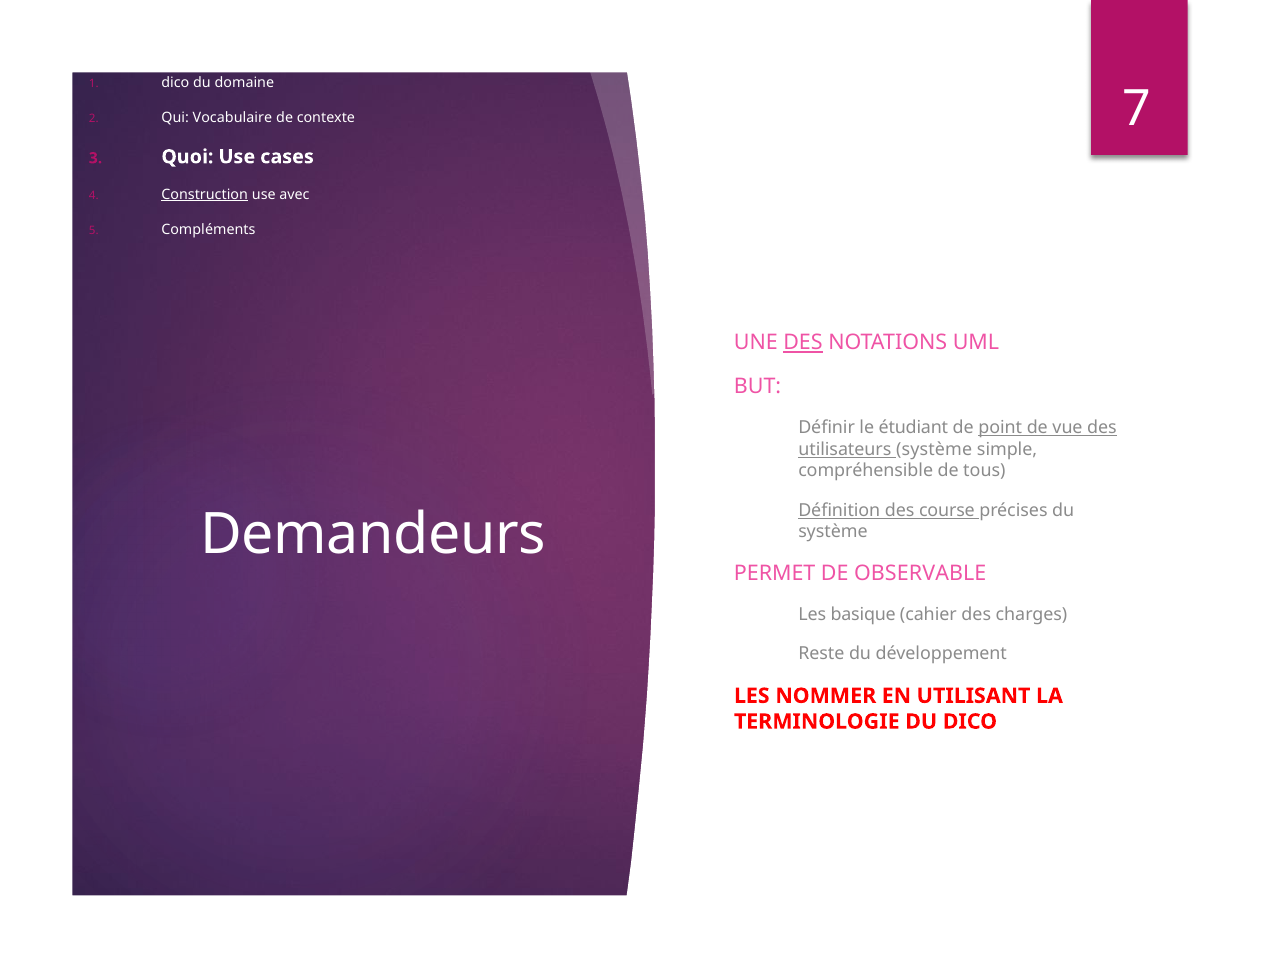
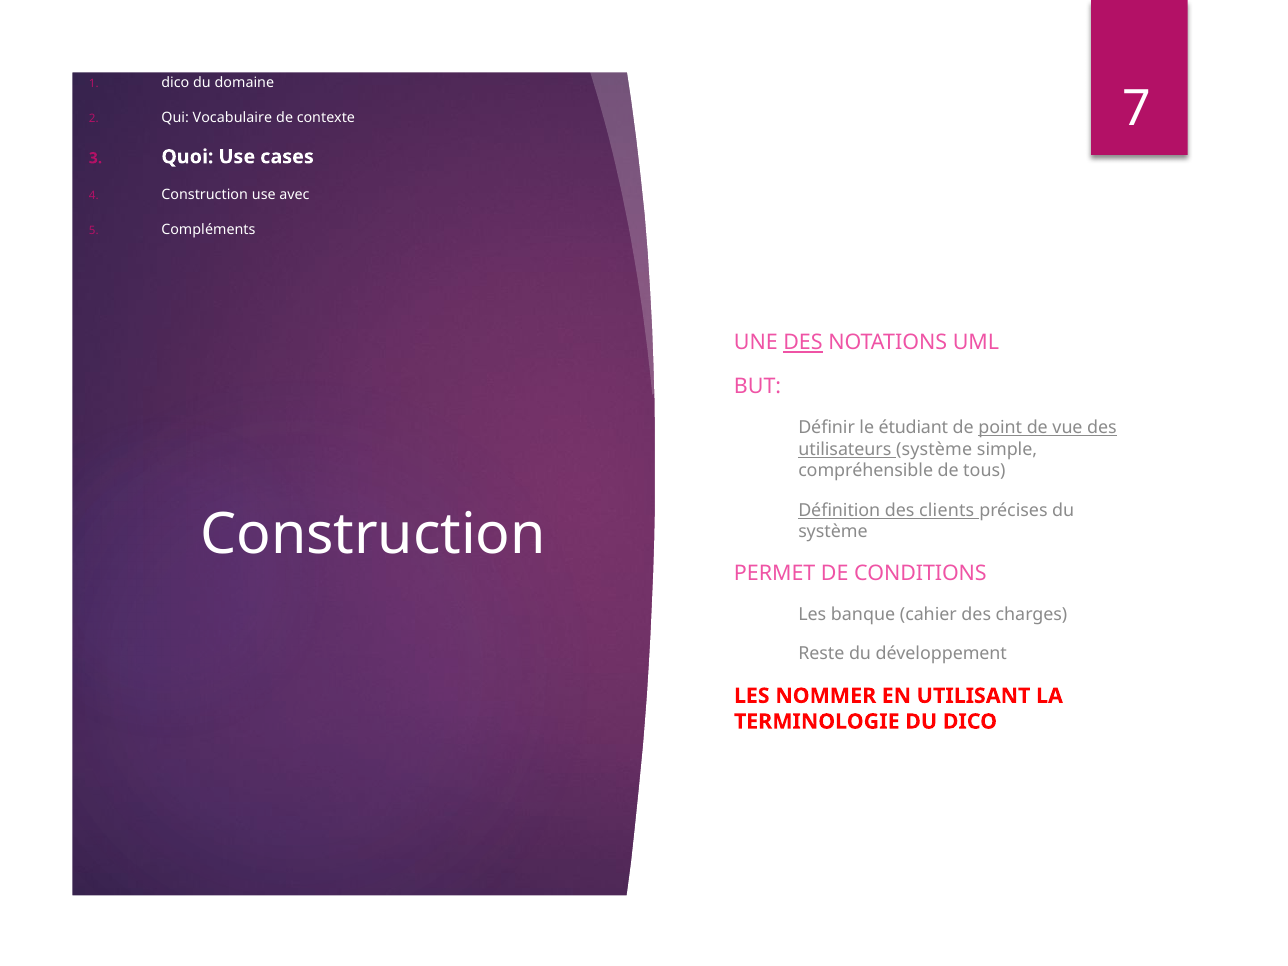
Construction at (205, 195) underline: present -> none
course: course -> clients
Demandeurs at (373, 535): Demandeurs -> Construction
OBSERVABLE: OBSERVABLE -> CONDITIONS
basique: basique -> banque
